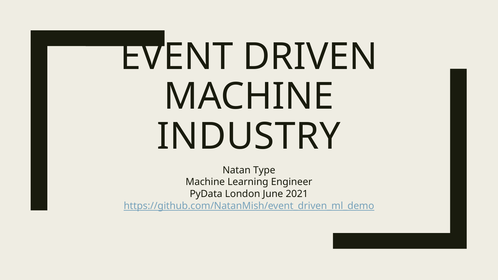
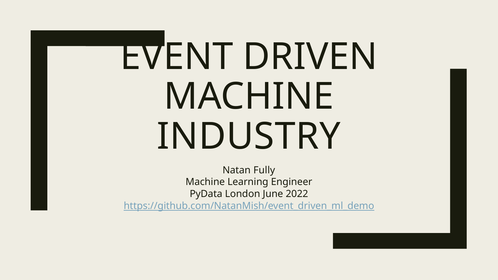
Type: Type -> Fully
2021: 2021 -> 2022
